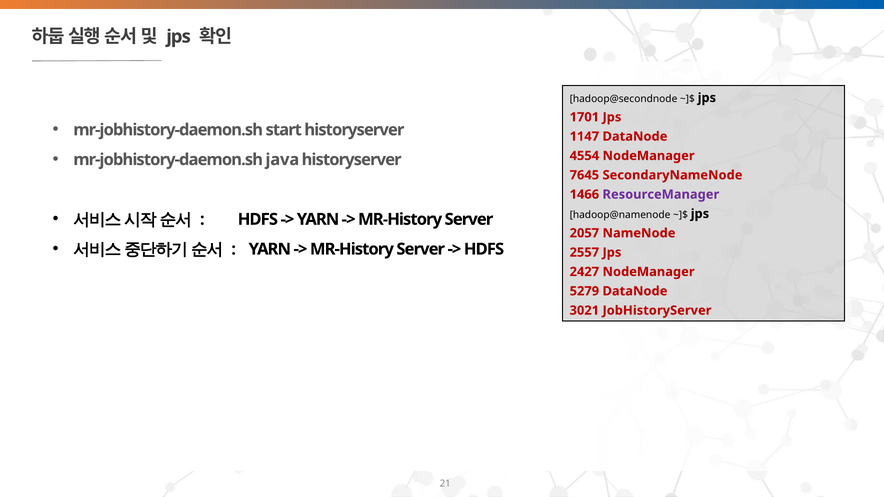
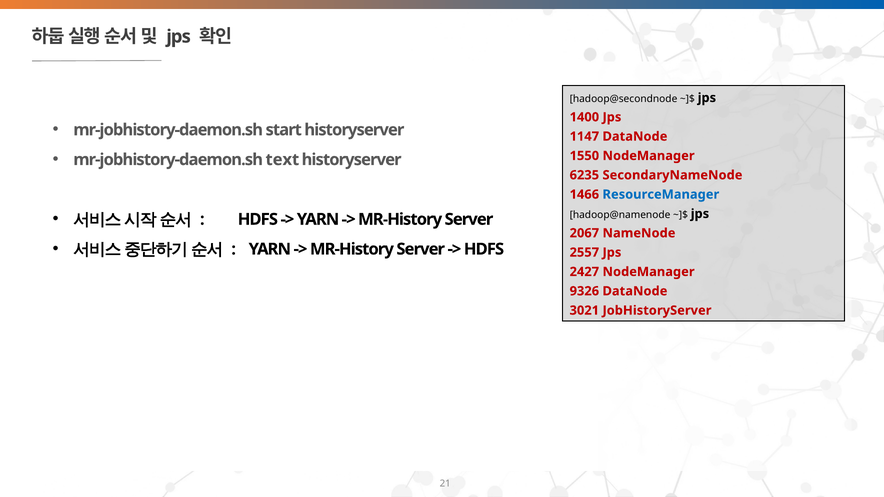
1701: 1701 -> 1400
java: java -> text
4554: 4554 -> 1550
7645: 7645 -> 6235
ResourceManager colour: purple -> blue
2057: 2057 -> 2067
5279: 5279 -> 9326
